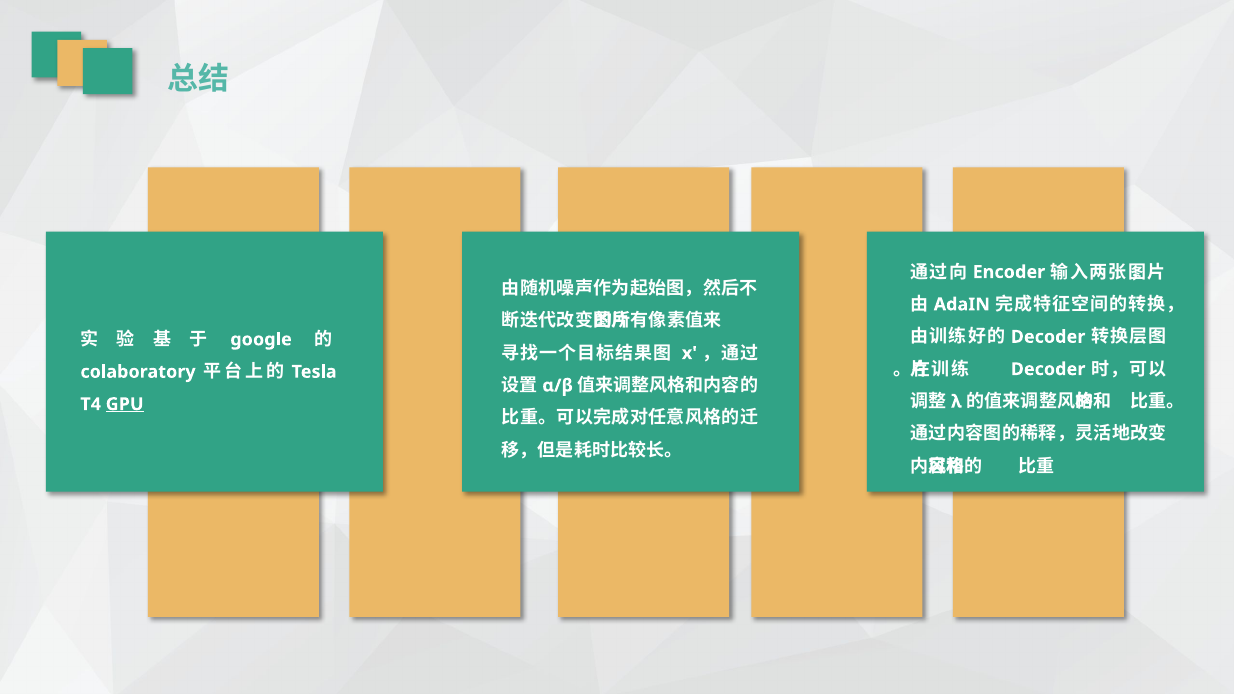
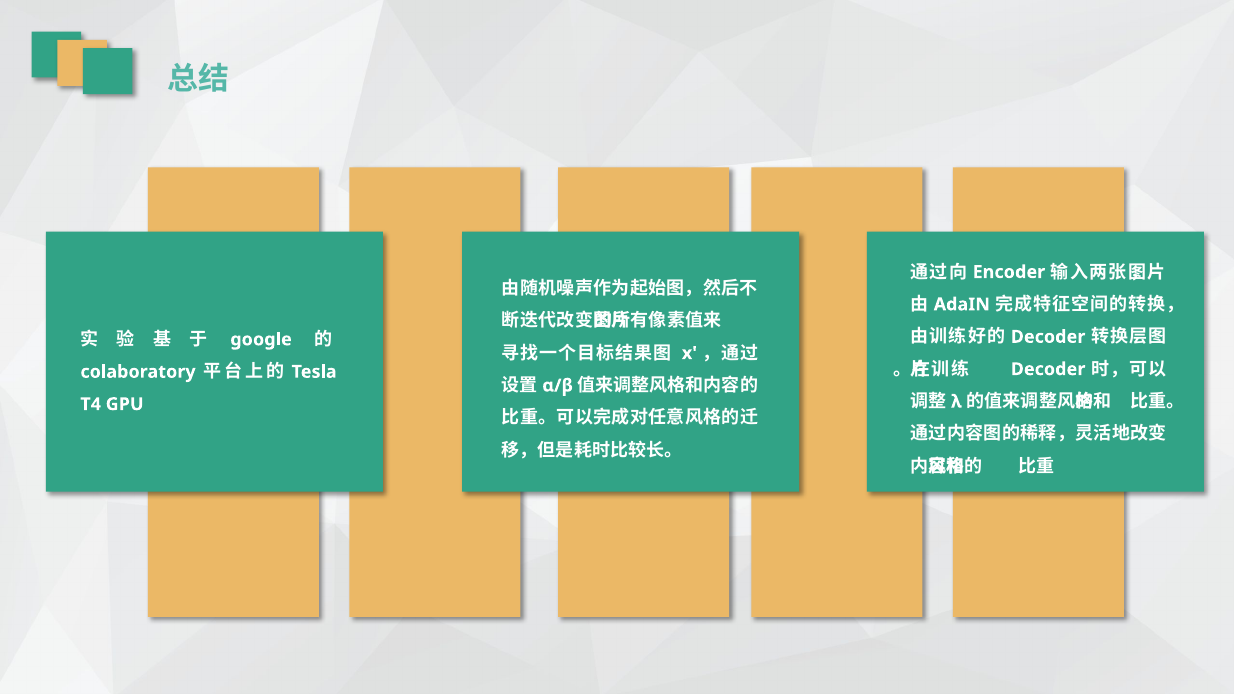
GPU underline: present -> none
